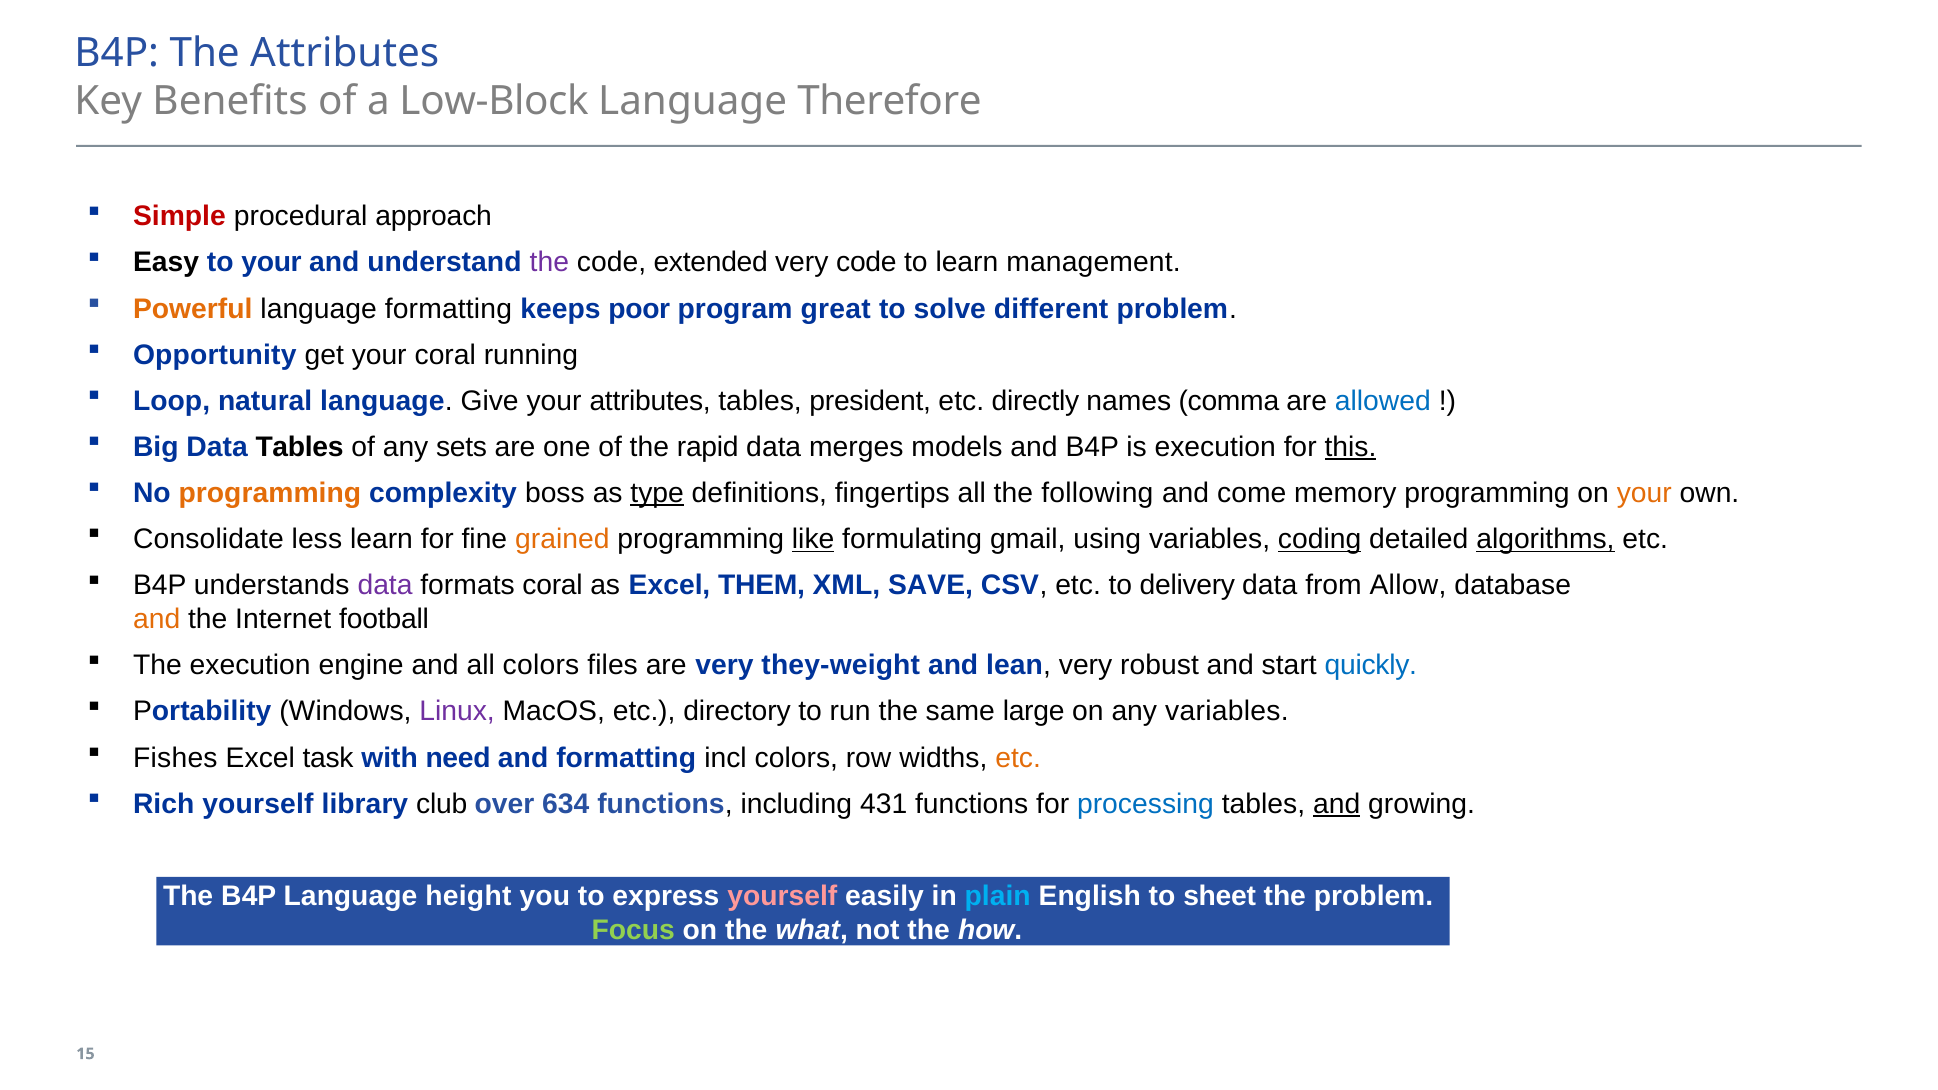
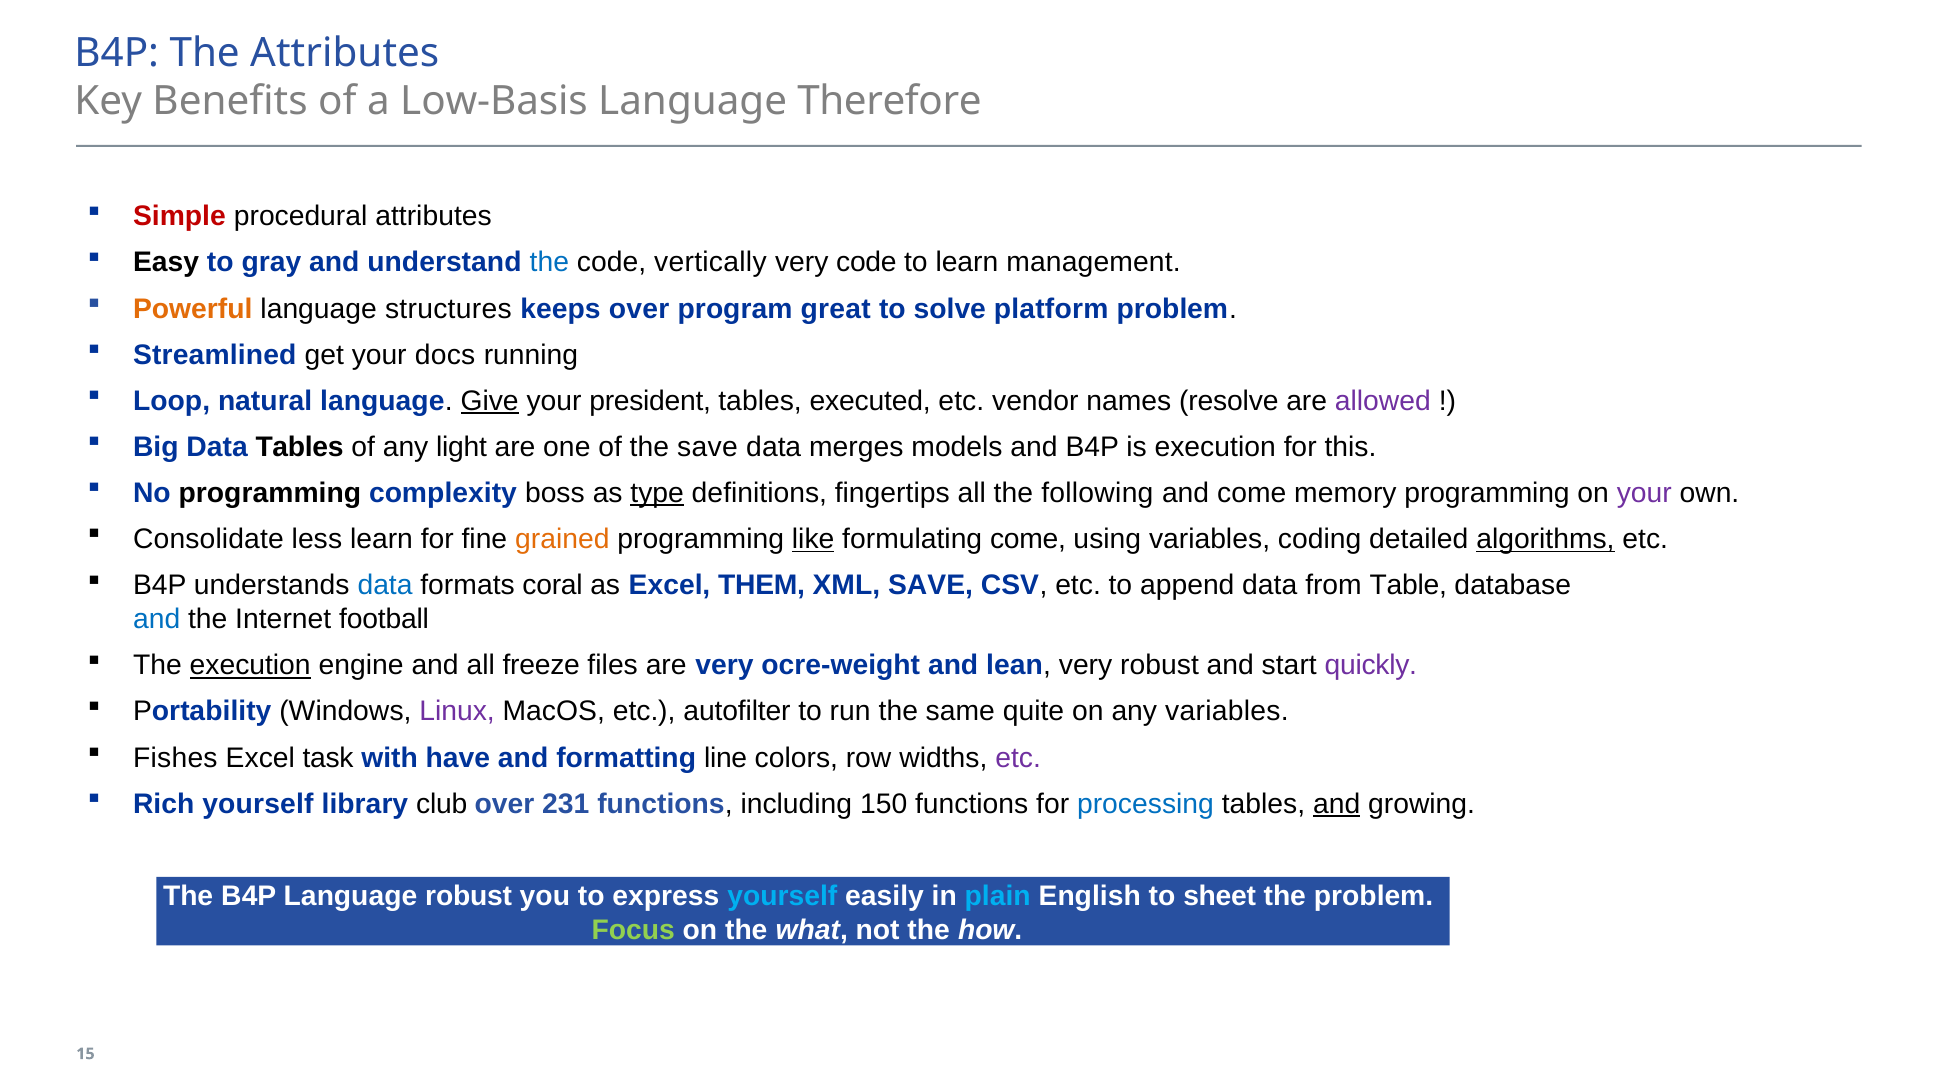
Low-Block: Low-Block -> Low-Basis
procedural approach: approach -> attributes
to your: your -> gray
the at (549, 263) colour: purple -> blue
extended: extended -> vertically
language formatting: formatting -> structures
keeps poor: poor -> over
different: different -> platform
Opportunity: Opportunity -> Streamlined
your coral: coral -> docs
Give underline: none -> present
your attributes: attributes -> president
president: president -> executed
directly: directly -> vendor
comma: comma -> resolve
allowed colour: blue -> purple
sets: sets -> light
the rapid: rapid -> save
this underline: present -> none
programming at (270, 493) colour: orange -> black
your at (1644, 493) colour: orange -> purple
formulating gmail: gmail -> come
coding underline: present -> none
data at (385, 585) colour: purple -> blue
delivery: delivery -> append
Allow: Allow -> Table
and at (157, 619) colour: orange -> blue
execution at (250, 666) underline: none -> present
all colors: colors -> freeze
they-weight: they-weight -> ocre-weight
quickly colour: blue -> purple
directory: directory -> autofilter
large: large -> quite
need: need -> have
incl: incl -> line
etc at (1018, 758) colour: orange -> purple
634: 634 -> 231
431: 431 -> 150
Language height: height -> robust
yourself at (782, 896) colour: pink -> light blue
